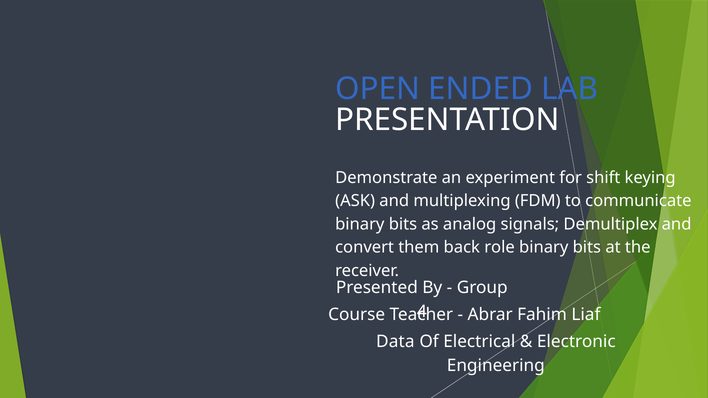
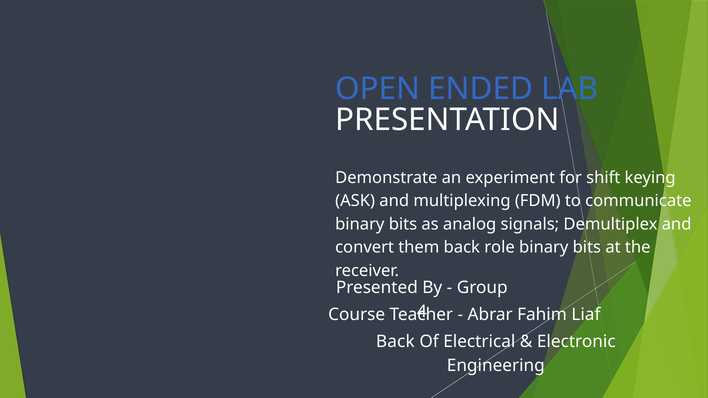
Data at (395, 342): Data -> Back
